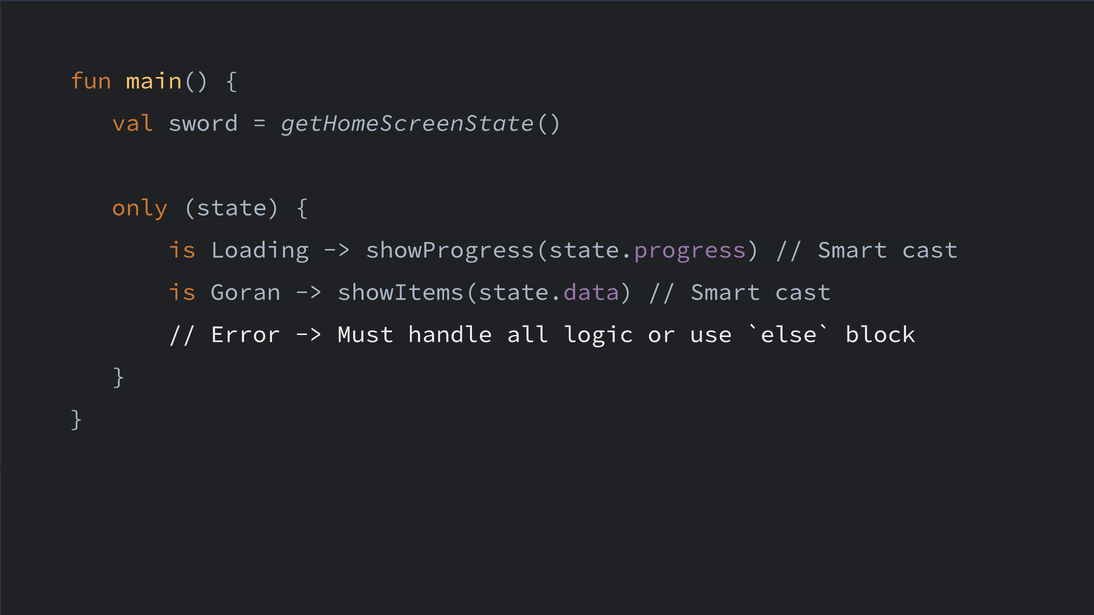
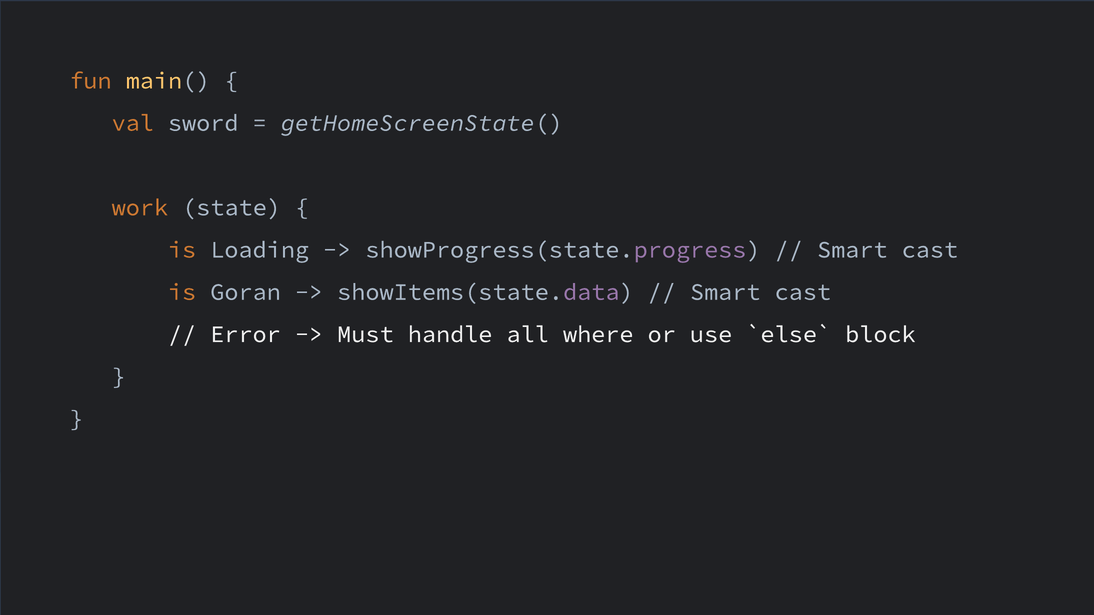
only: only -> work
logic: logic -> where
